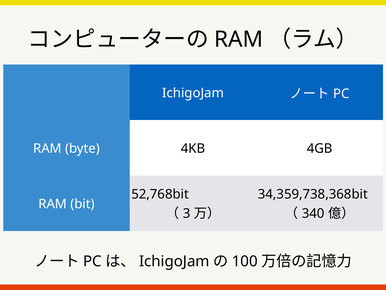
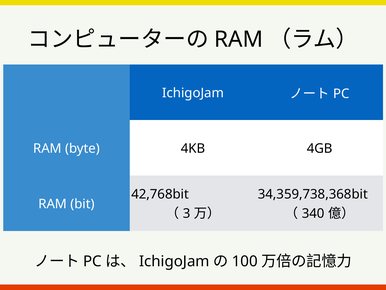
52,768bit: 52,768bit -> 42,768bit
